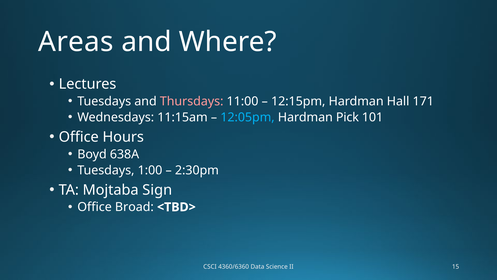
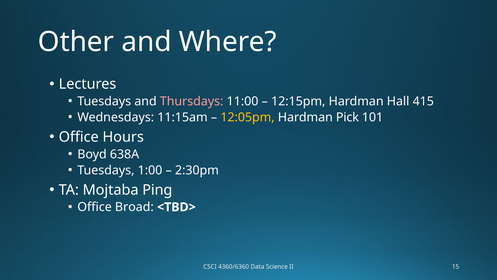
Areas: Areas -> Other
171: 171 -> 415
12:05pm colour: light blue -> yellow
Sign: Sign -> Ping
